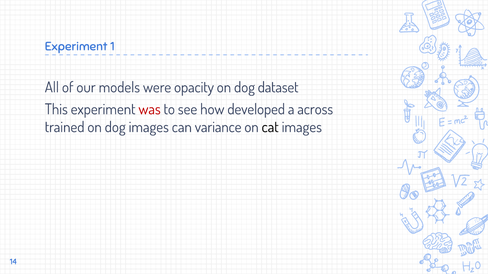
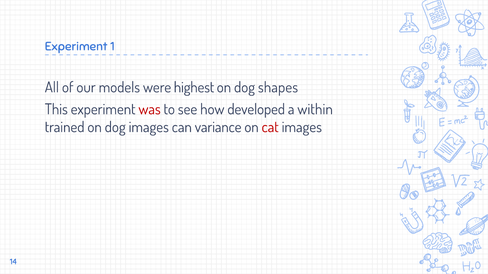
opacity: opacity -> highest
dataset: dataset -> shapes
across: across -> within
cat colour: black -> red
